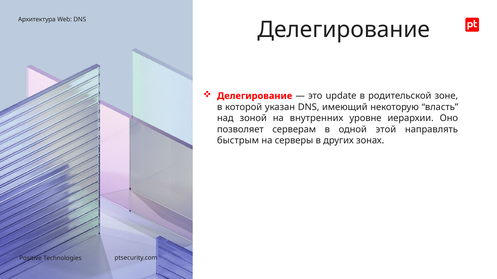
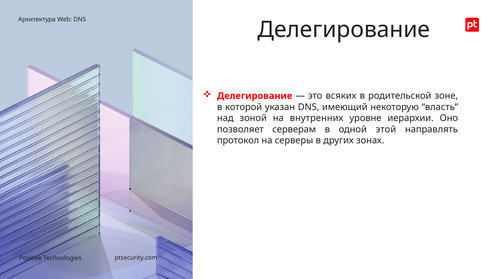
update: update -> всяких
быстрым: быстрым -> протокол
